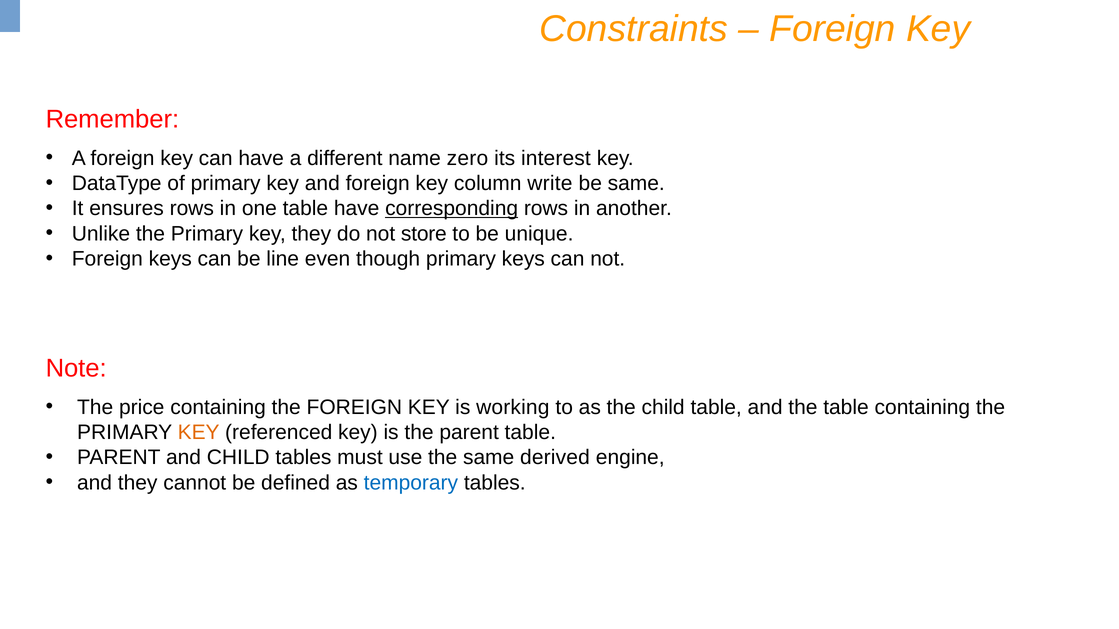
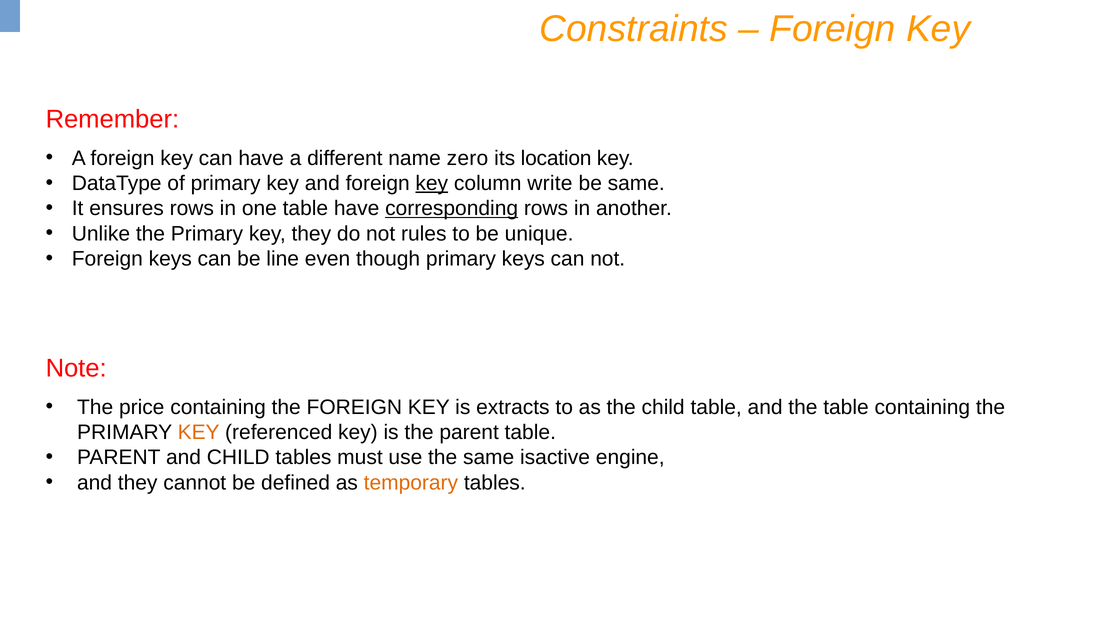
interest: interest -> location
key at (432, 183) underline: none -> present
store: store -> rules
working: working -> extracts
derived: derived -> isactive
temporary colour: blue -> orange
